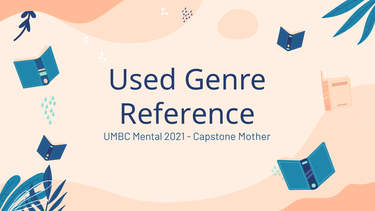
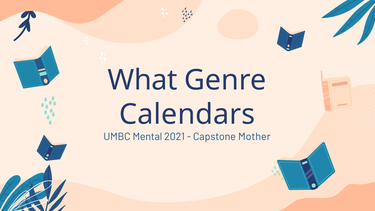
Used: Used -> What
Reference: Reference -> Calendars
